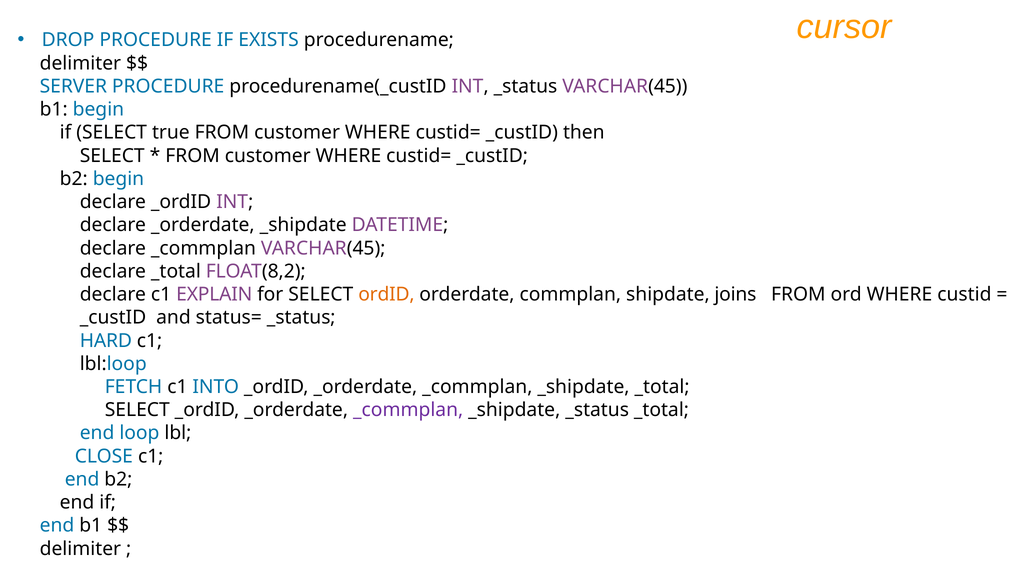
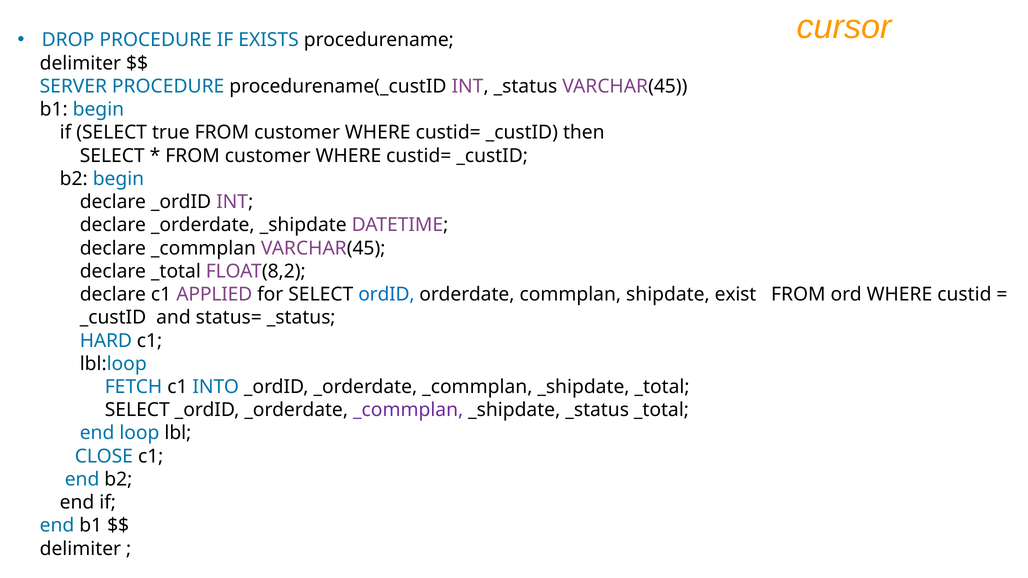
EXPLAIN: EXPLAIN -> APPLIED
ordID colour: orange -> blue
joins: joins -> exist
